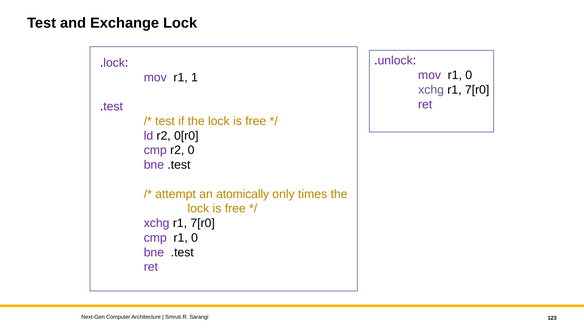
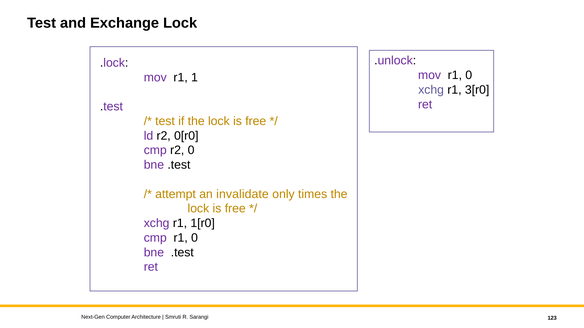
7[r0 at (477, 90): 7[r0 -> 3[r0
atomically: atomically -> invalidate
7[r0 at (203, 224): 7[r0 -> 1[r0
